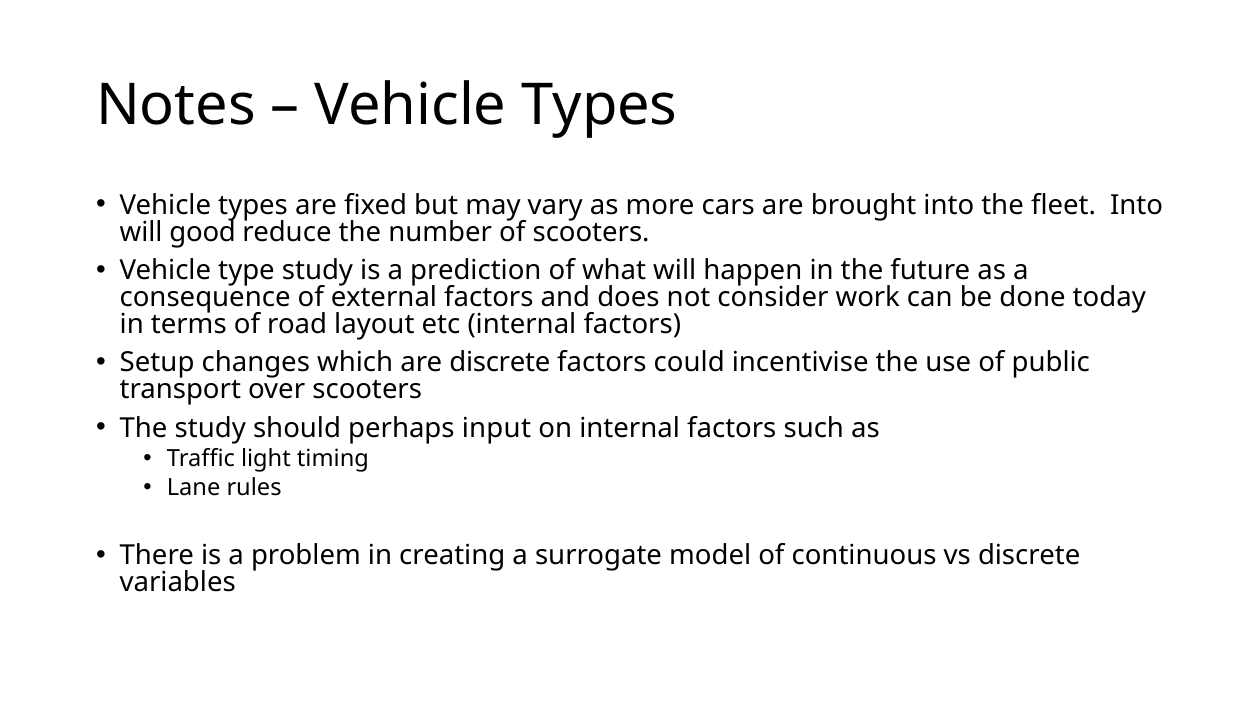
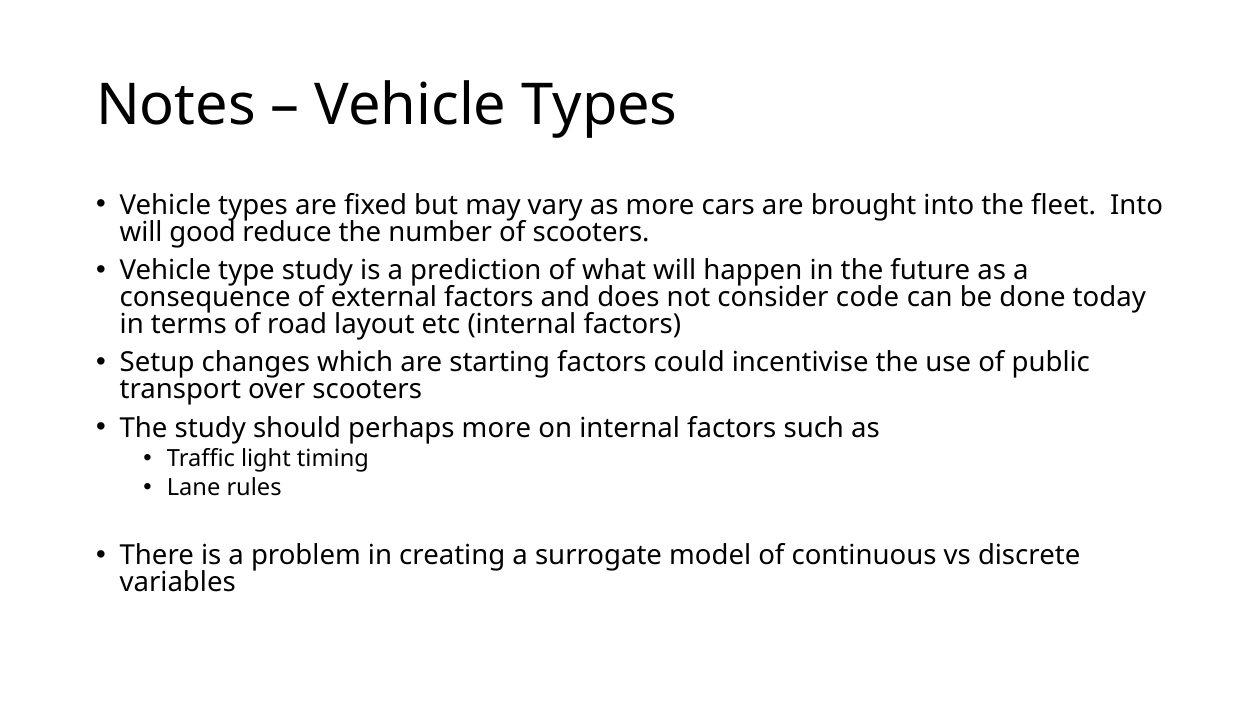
work: work -> code
are discrete: discrete -> starting
perhaps input: input -> more
